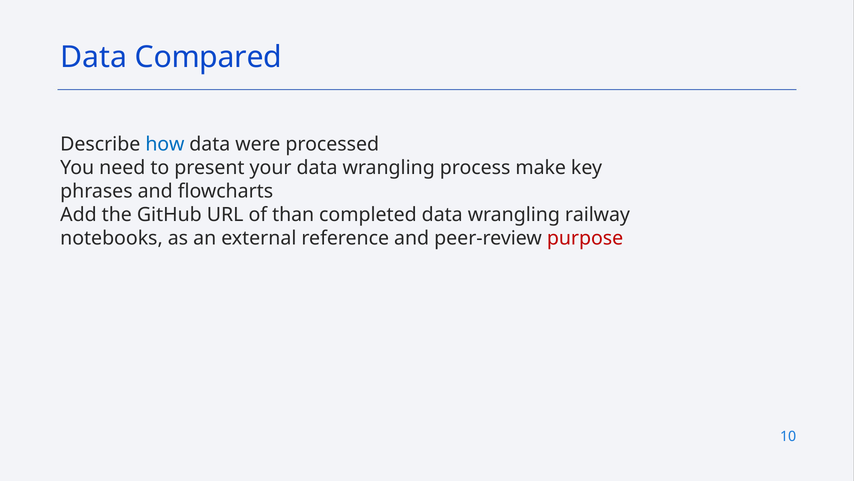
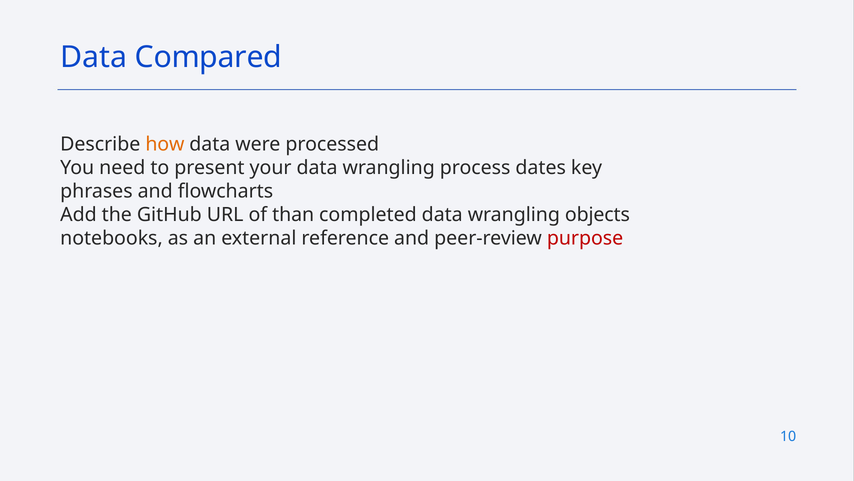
how colour: blue -> orange
make: make -> dates
railway: railway -> objects
